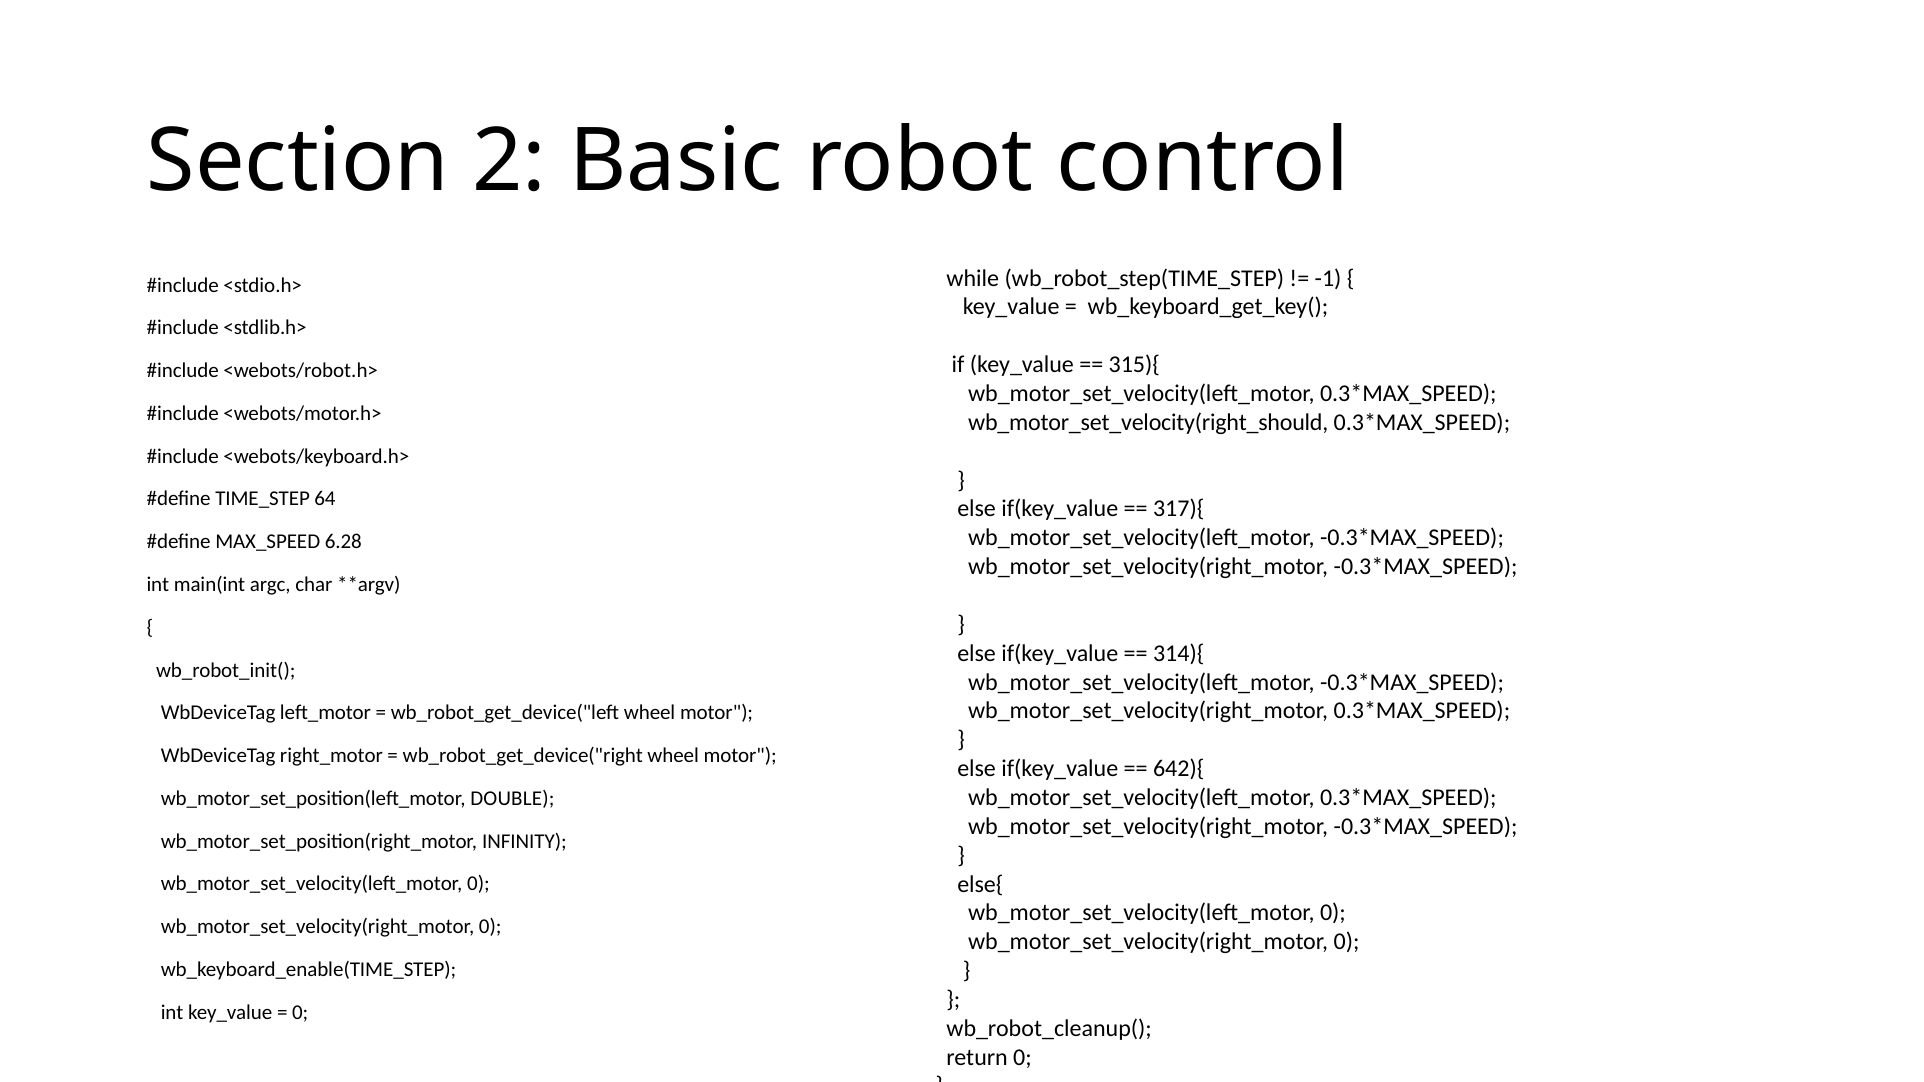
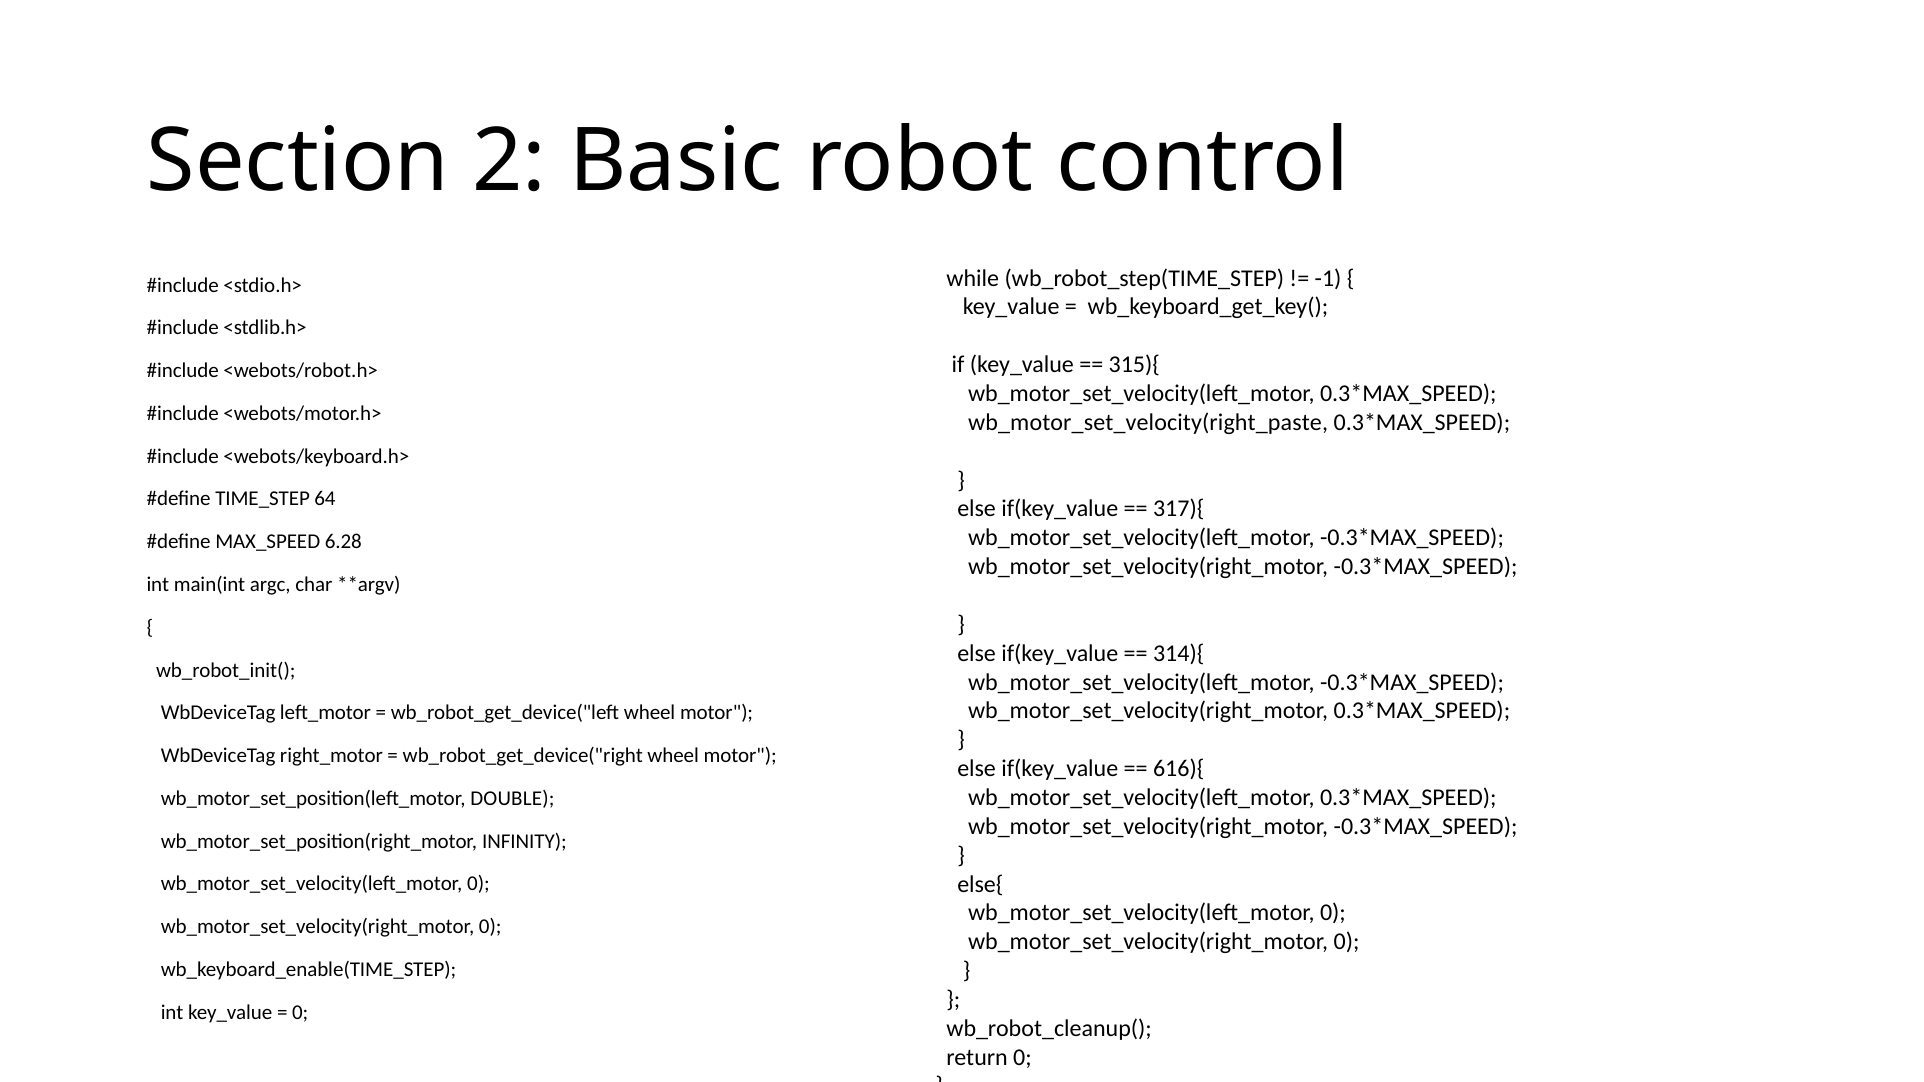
wb_motor_set_velocity(right_should: wb_motor_set_velocity(right_should -> wb_motor_set_velocity(right_paste
642){: 642){ -> 616){
